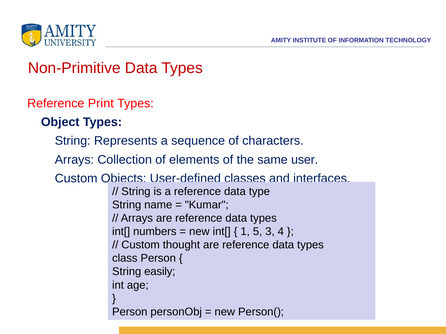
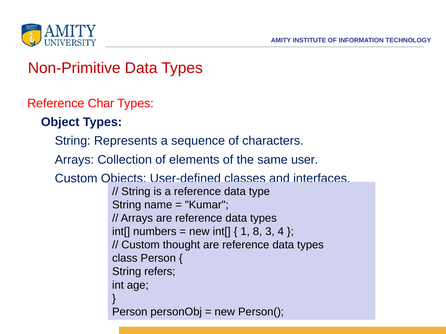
Print: Print -> Char
5: 5 -> 8
easily: easily -> refers
